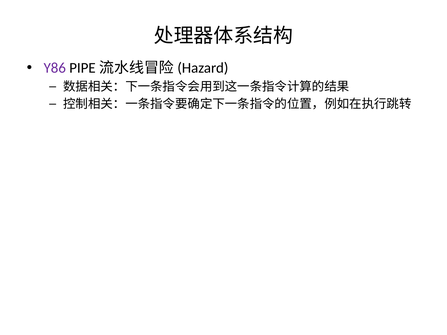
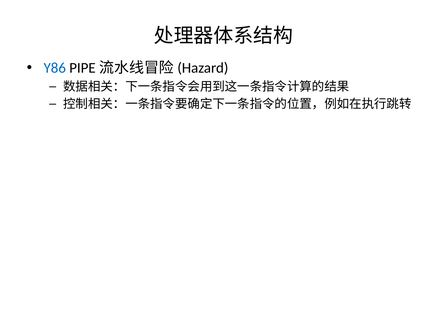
Y86 colour: purple -> blue
